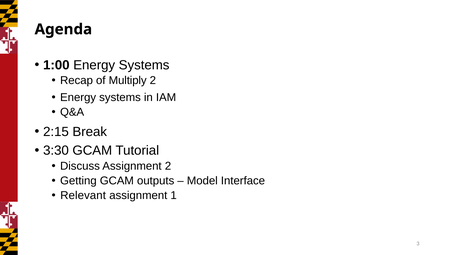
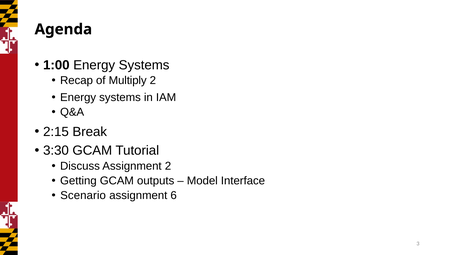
Relevant: Relevant -> Scenario
1: 1 -> 6
